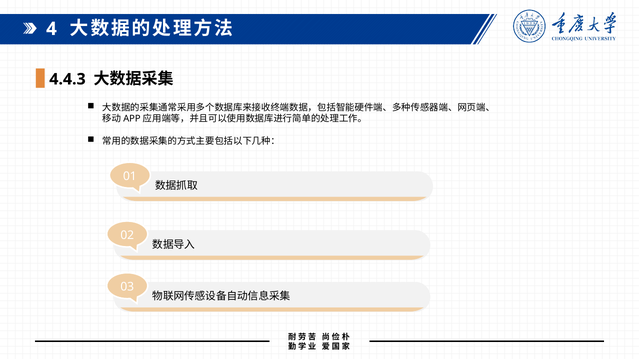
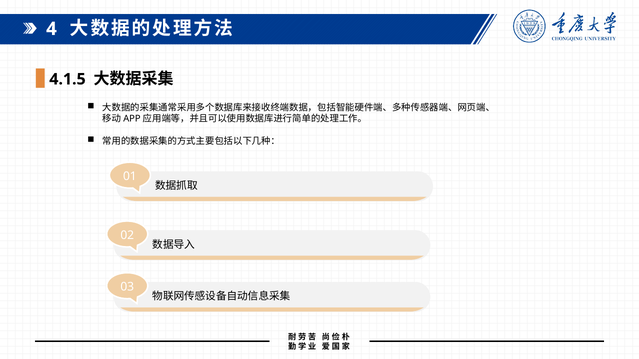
4.4.3: 4.4.3 -> 4.1.5
